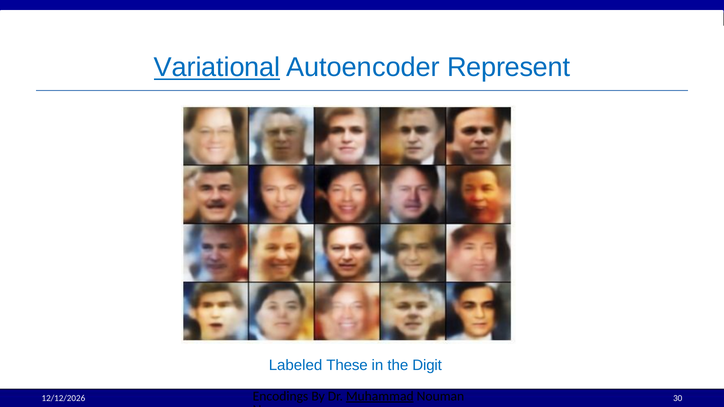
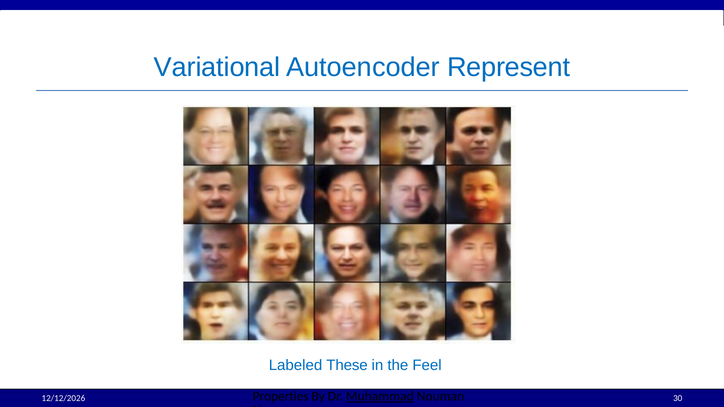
Variational underline: present -> none
Digit: Digit -> Feel
Encodings: Encodings -> Properties
